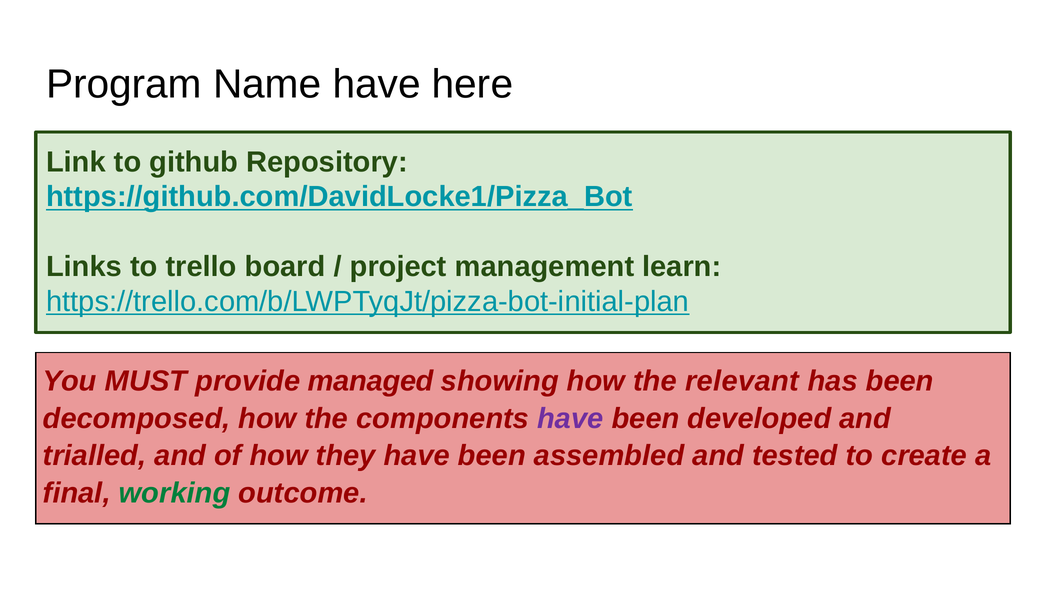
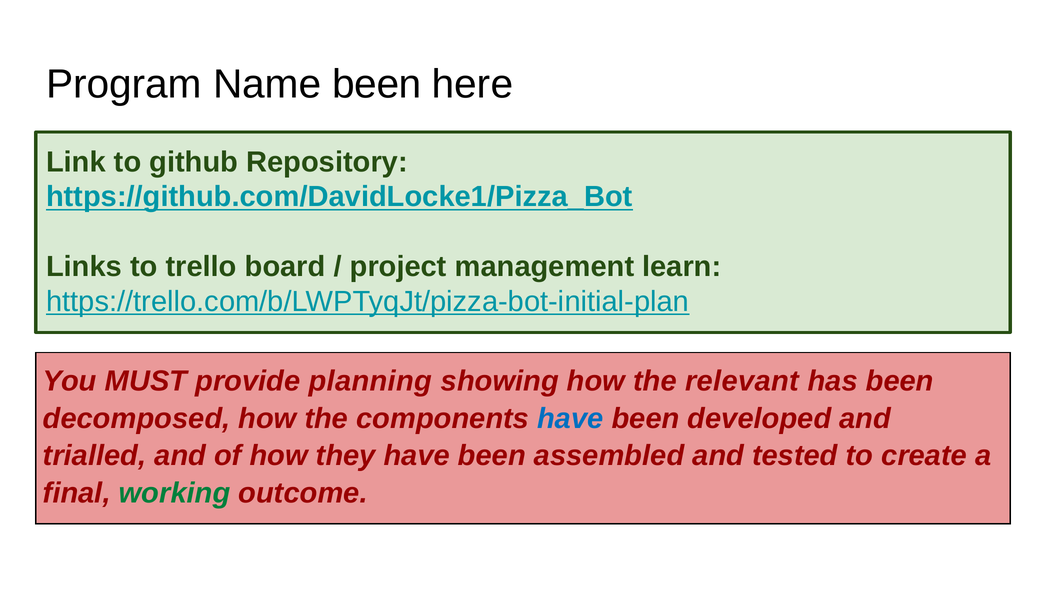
Name have: have -> been
managed: managed -> planning
have at (570, 418) colour: purple -> blue
